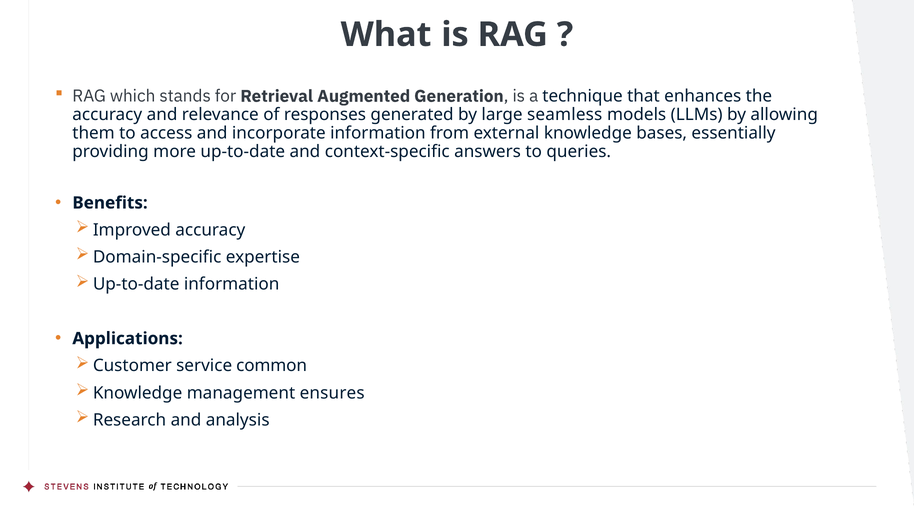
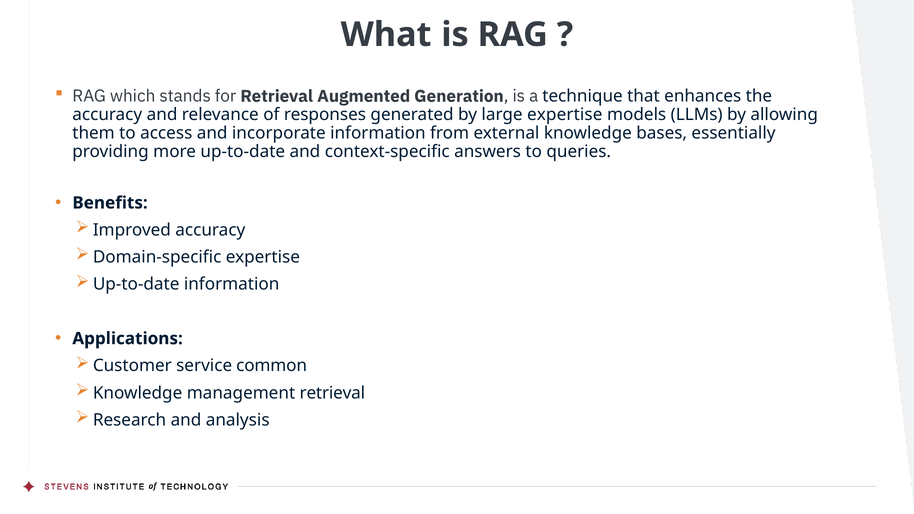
large seamless: seamless -> expertise
management ensures: ensures -> retrieval
